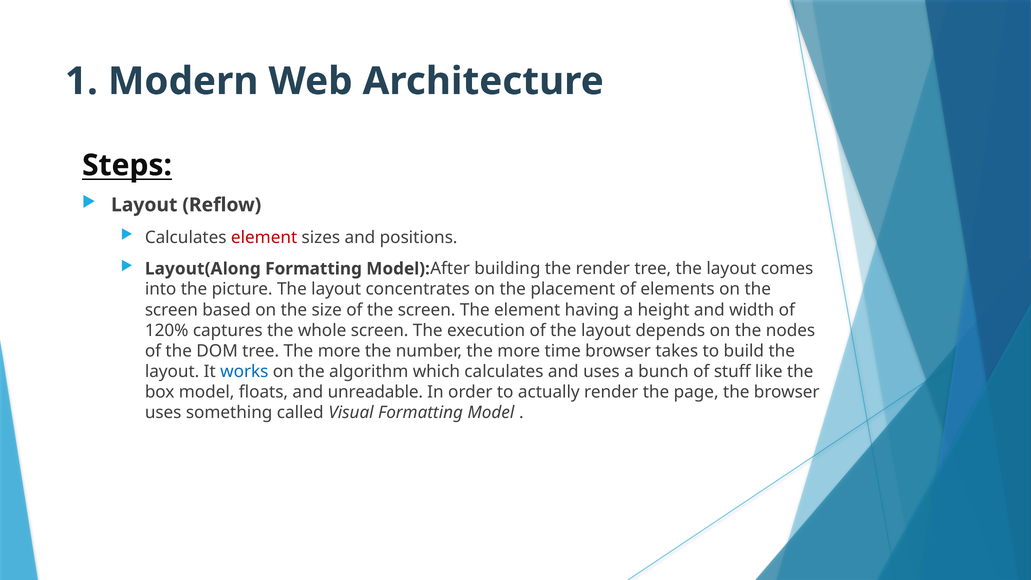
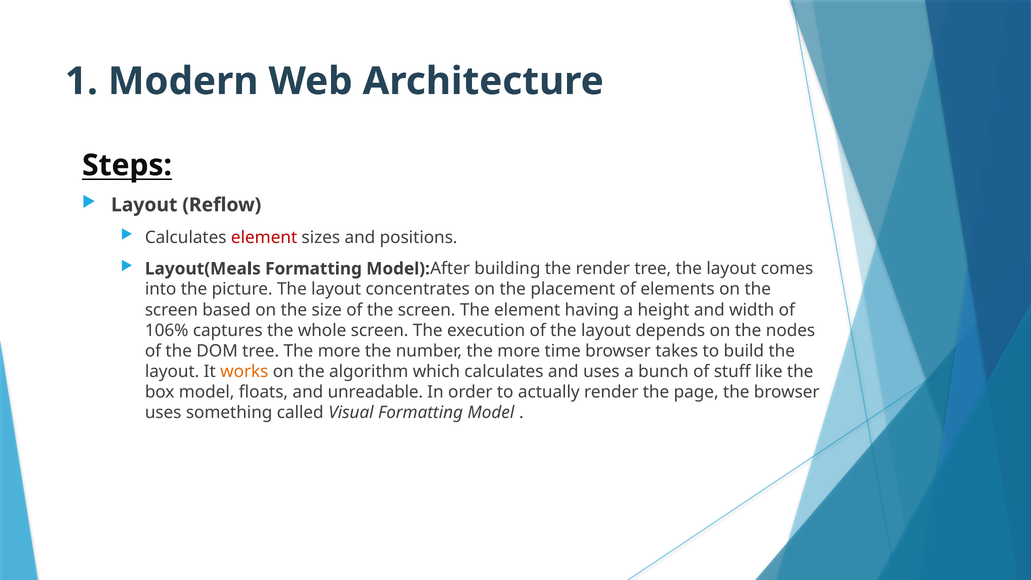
Layout(Along: Layout(Along -> Layout(Meals
120%: 120% -> 106%
works colour: blue -> orange
